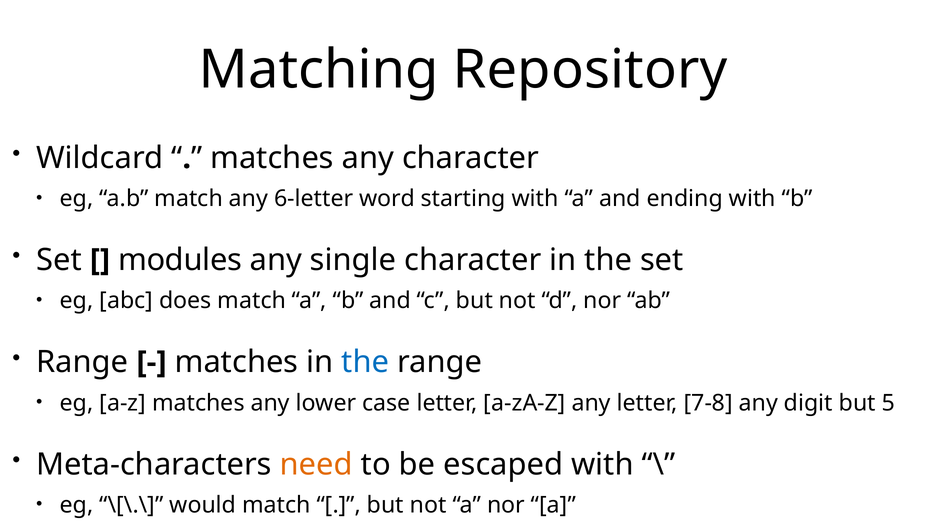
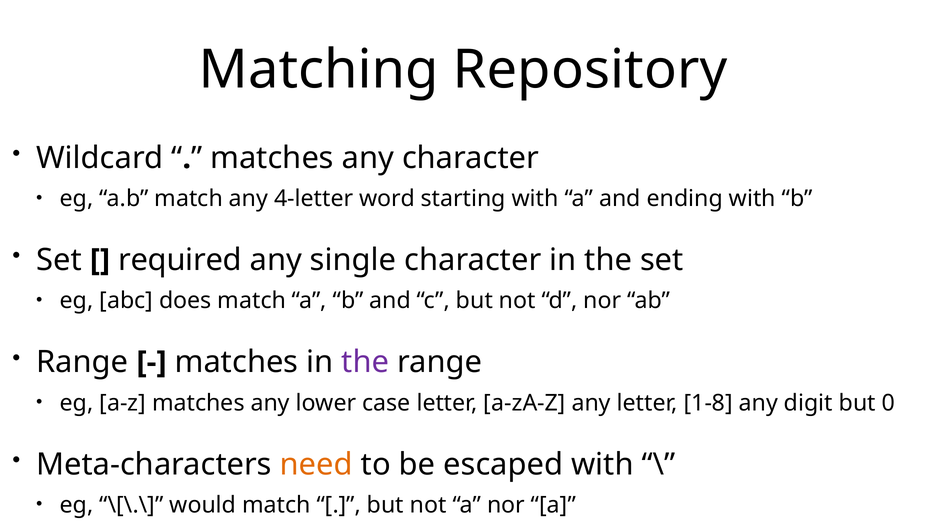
6-letter: 6-letter -> 4-letter
modules: modules -> required
the at (365, 363) colour: blue -> purple
7-8: 7-8 -> 1-8
5: 5 -> 0
